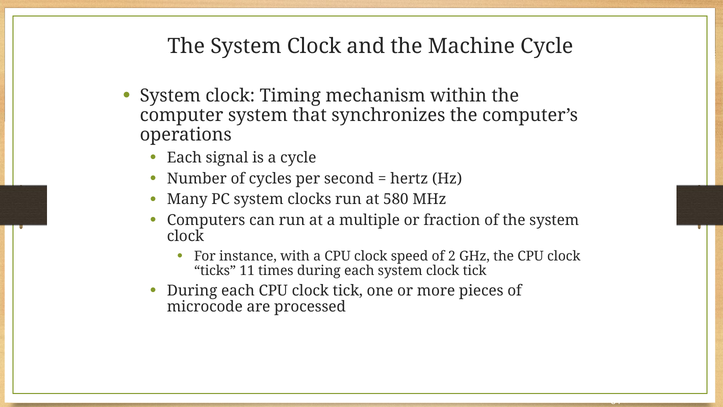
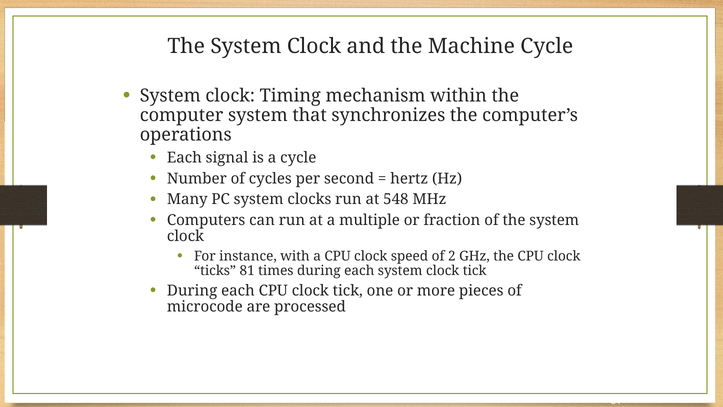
580: 580 -> 548
11: 11 -> 81
